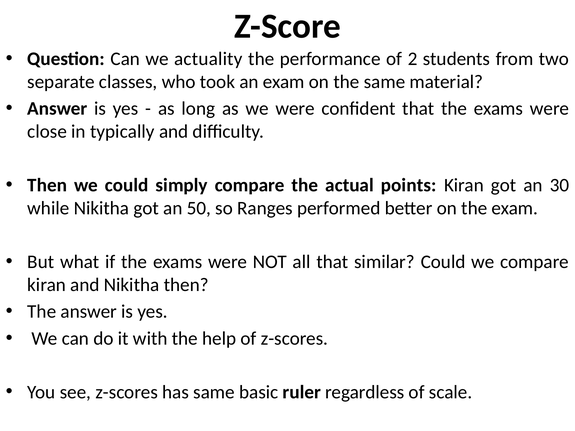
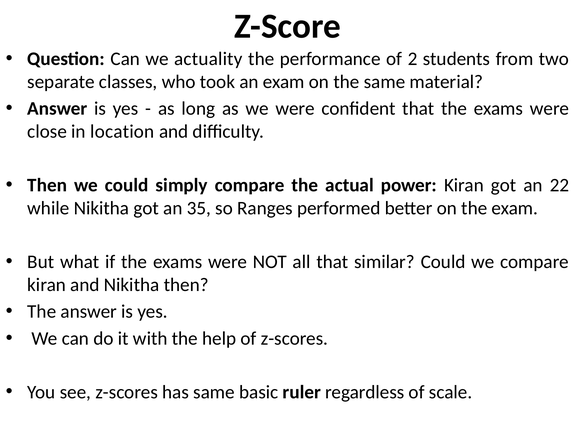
typically: typically -> location
points: points -> power
30: 30 -> 22
50: 50 -> 35
